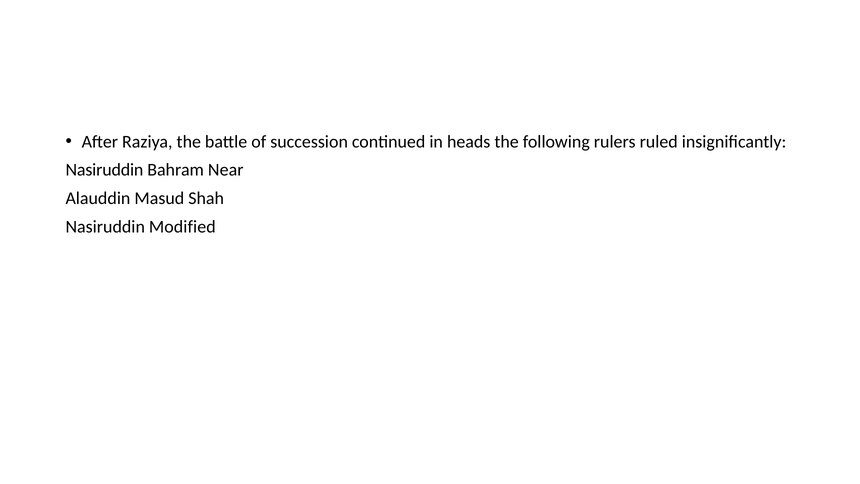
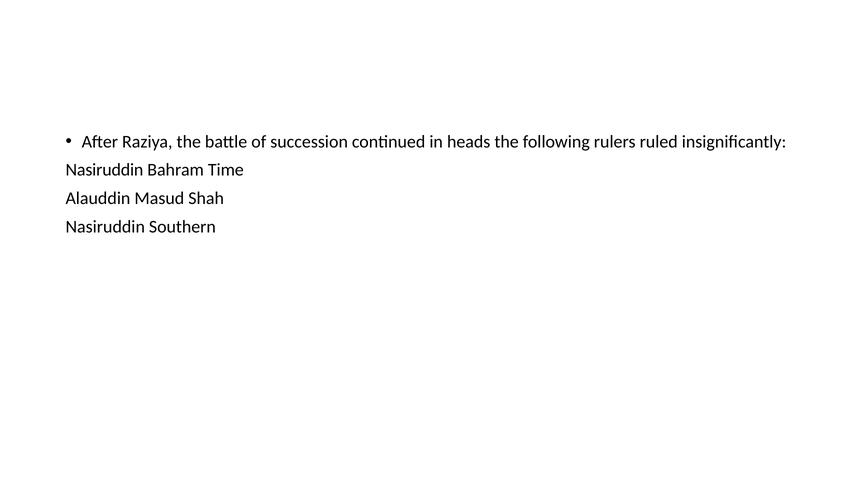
Near: Near -> Time
Modified: Modified -> Southern
